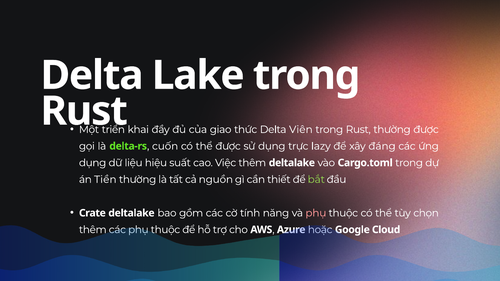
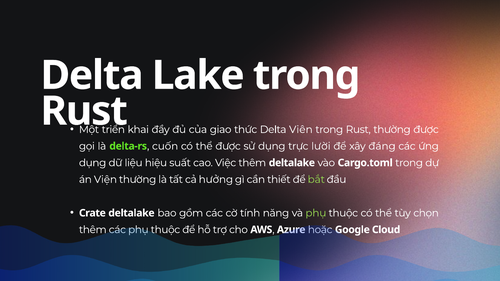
lazy: lazy -> lười
Tiền: Tiền -> Viện
nguồn: nguồn -> hưởng
phụ at (316, 213) colour: pink -> light green
